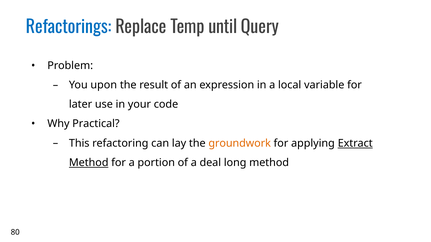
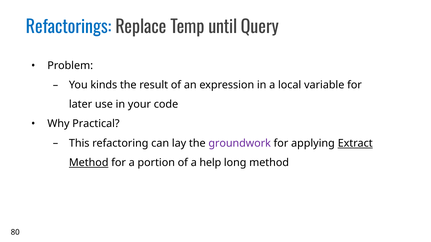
upon: upon -> kinds
groundwork colour: orange -> purple
deal: deal -> help
